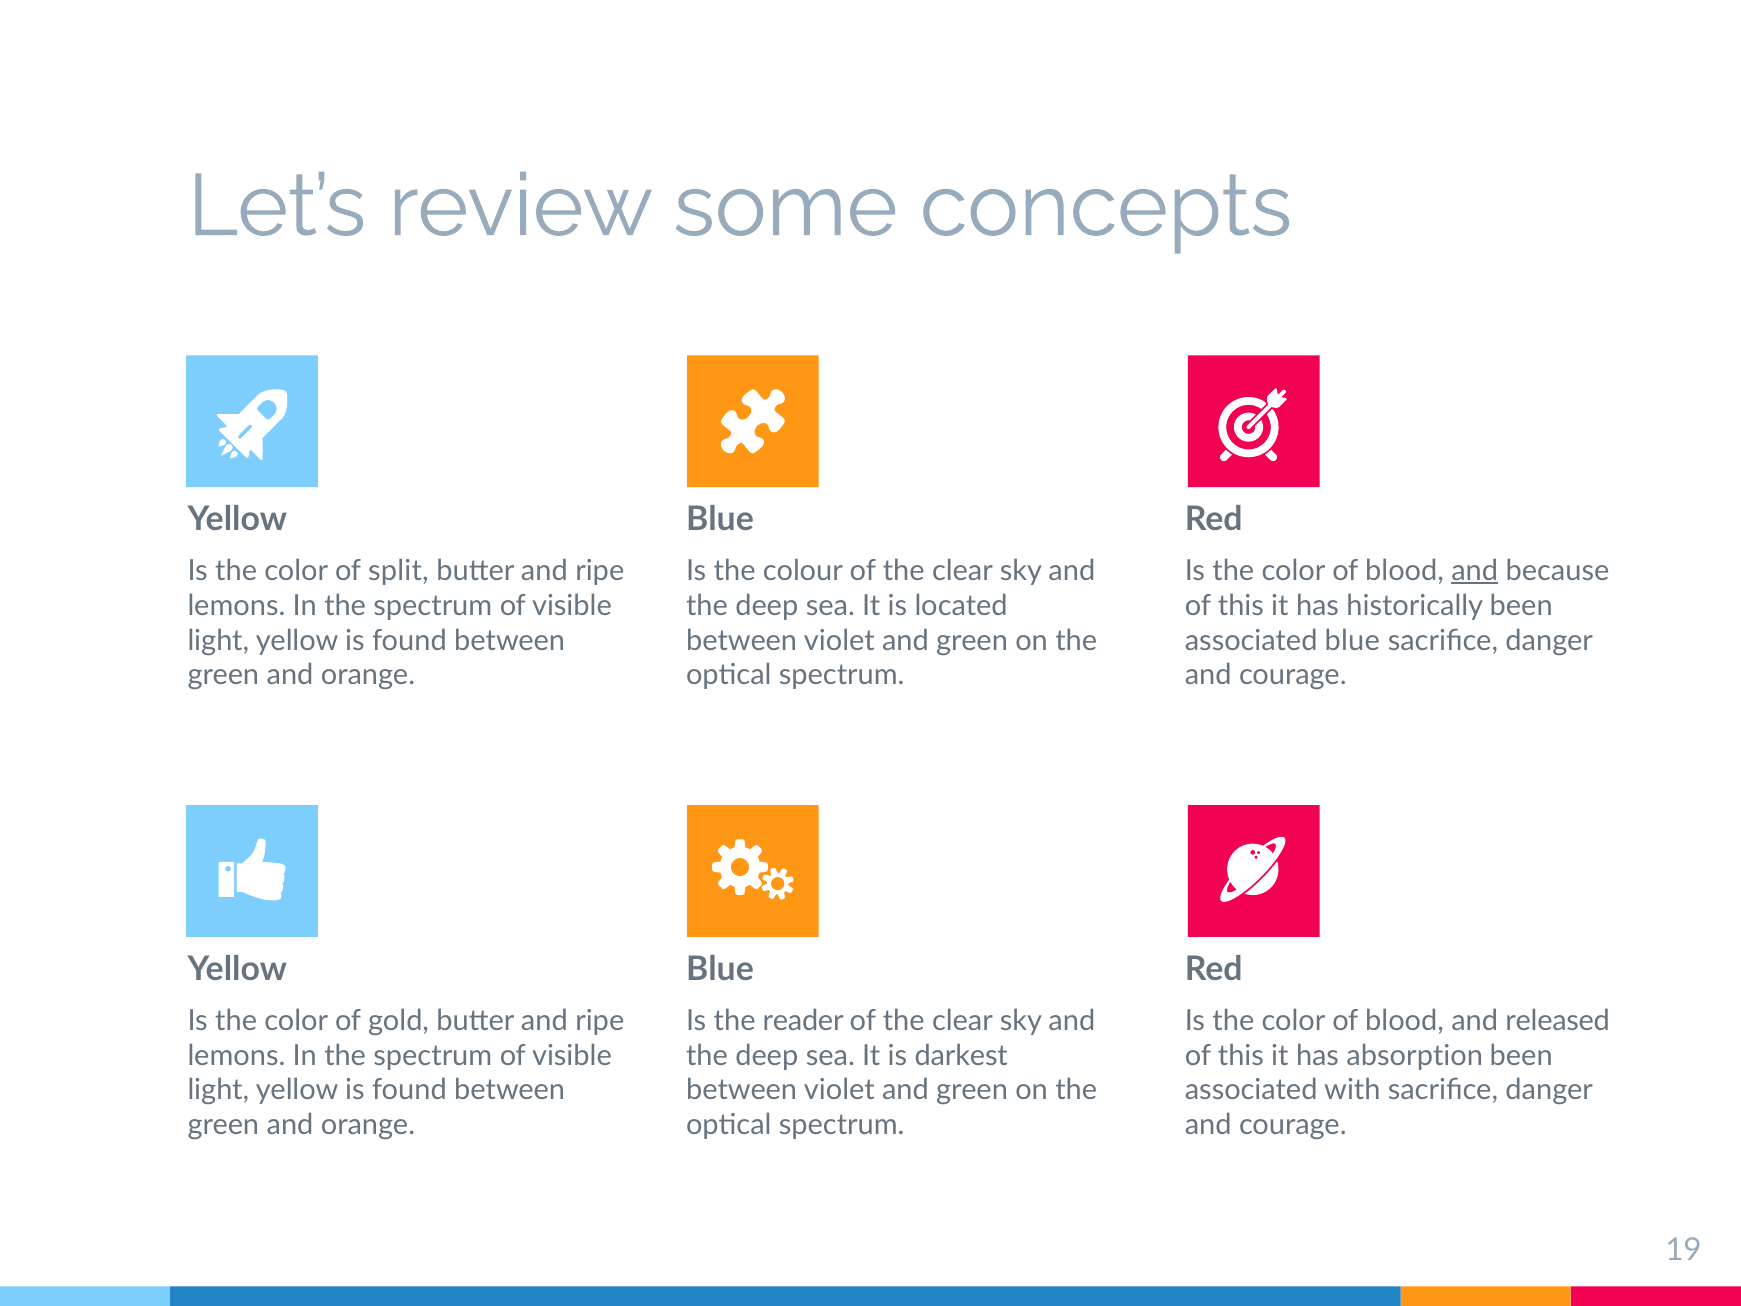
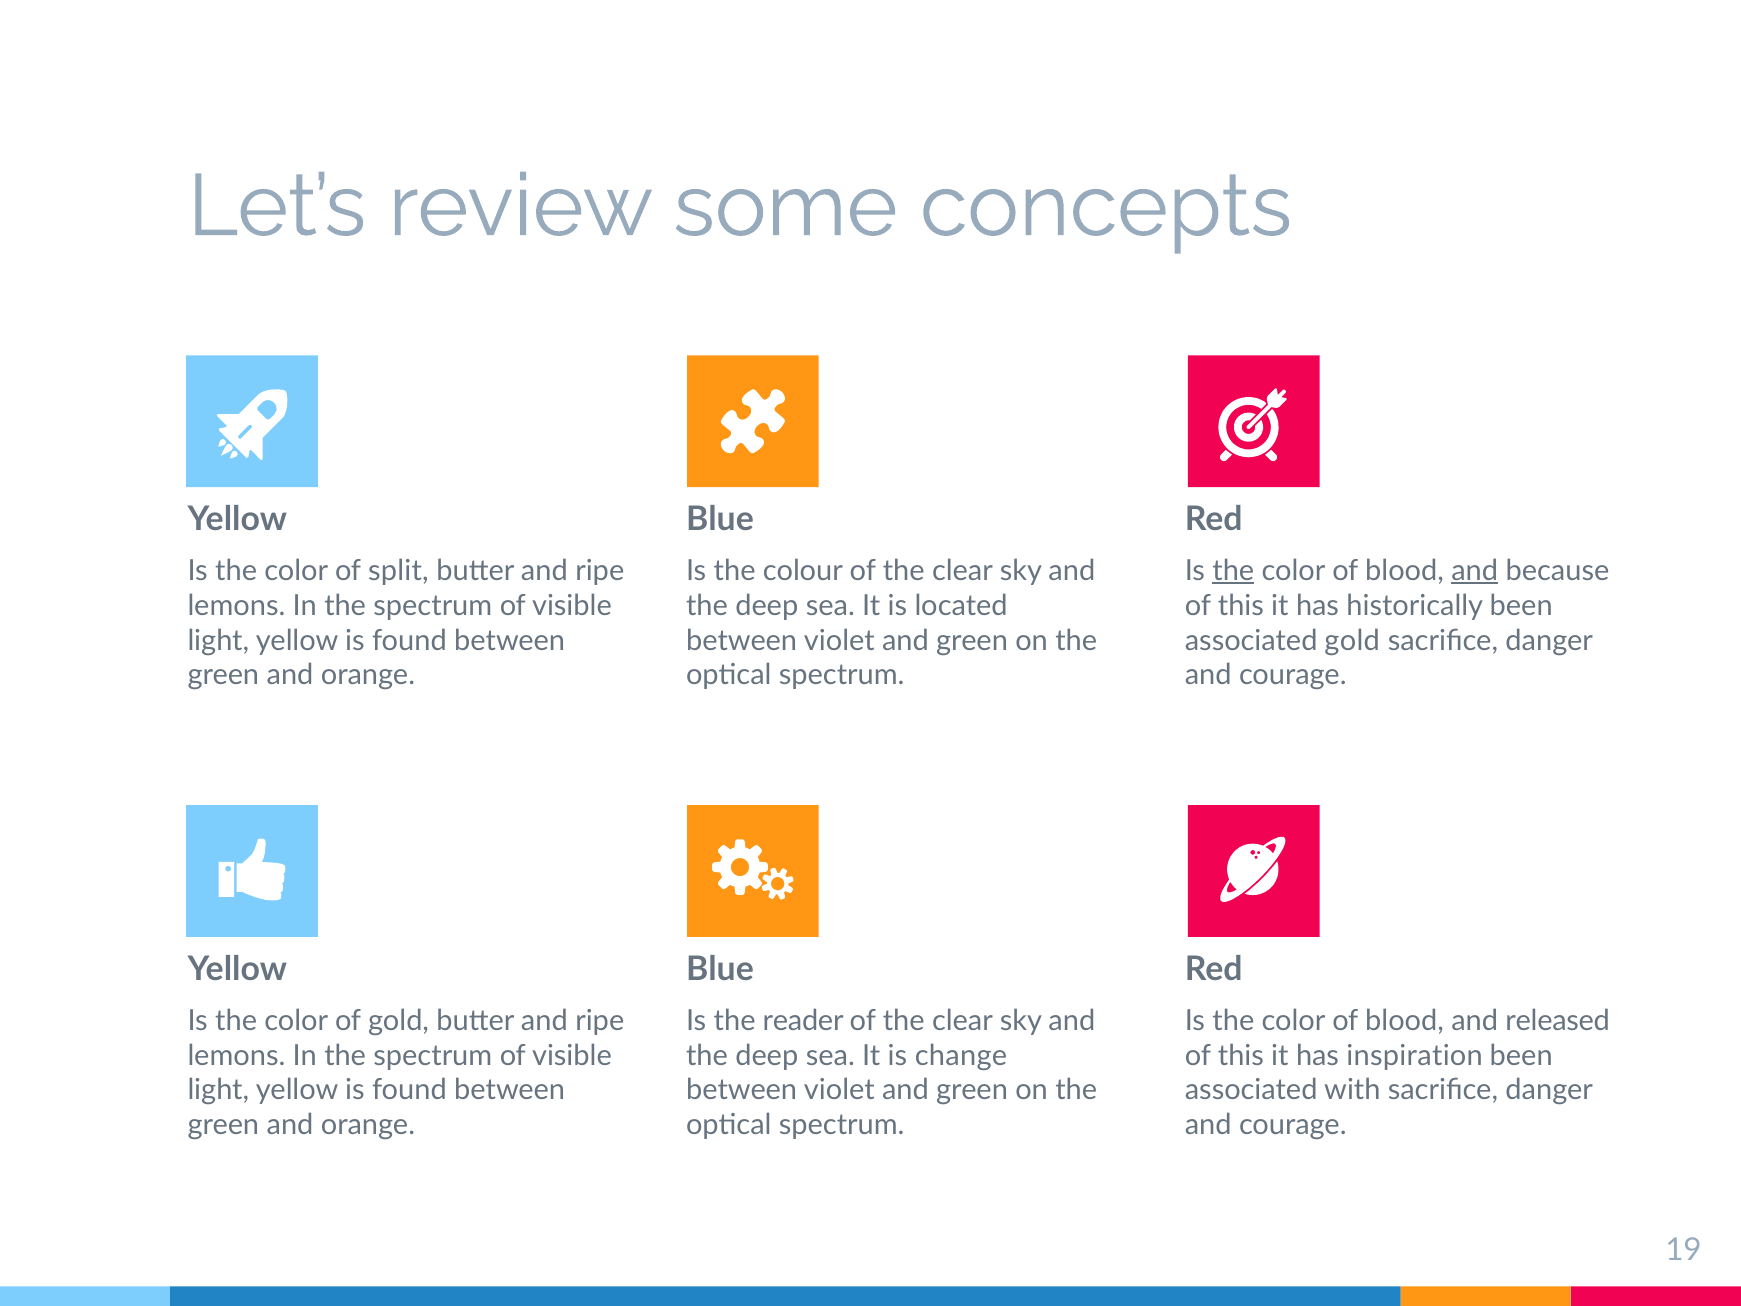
the at (1233, 571) underline: none -> present
associated blue: blue -> gold
darkest: darkest -> change
absorption: absorption -> inspiration
